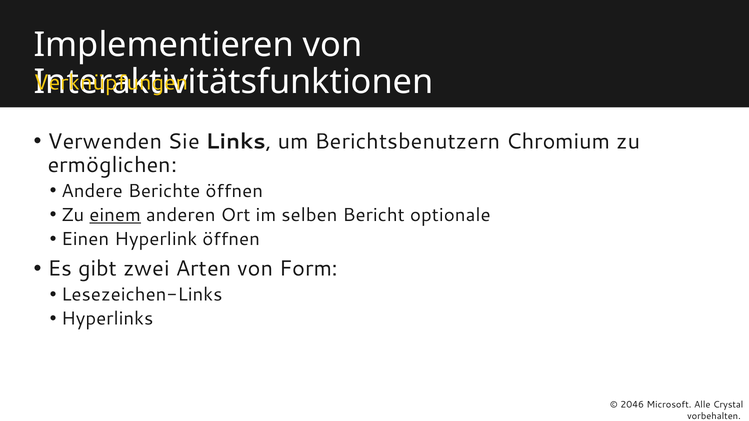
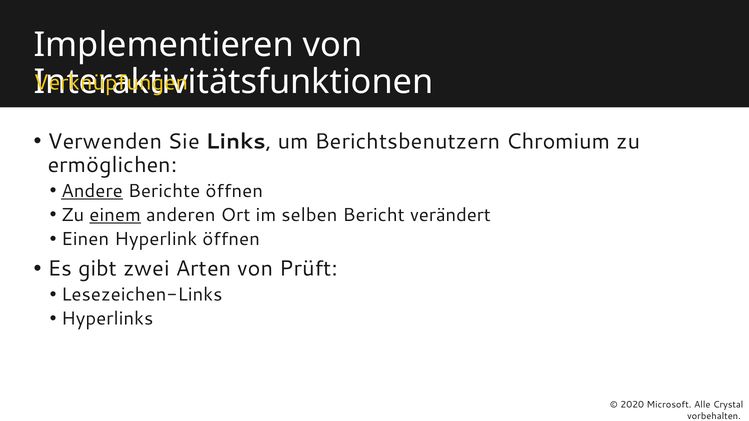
Andere underline: none -> present
optionale: optionale -> verändert
Form: Form -> Prüft
2046: 2046 -> 2020
